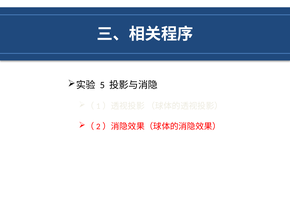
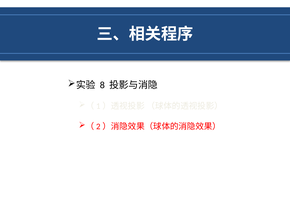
5: 5 -> 8
